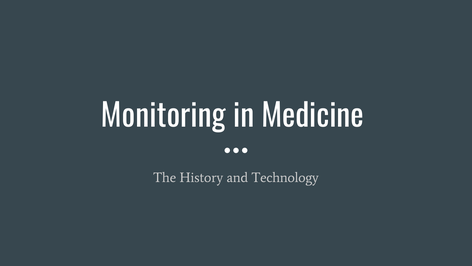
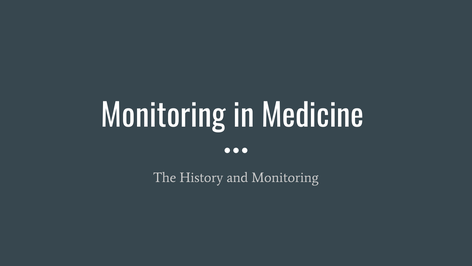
and Technology: Technology -> Monitoring
